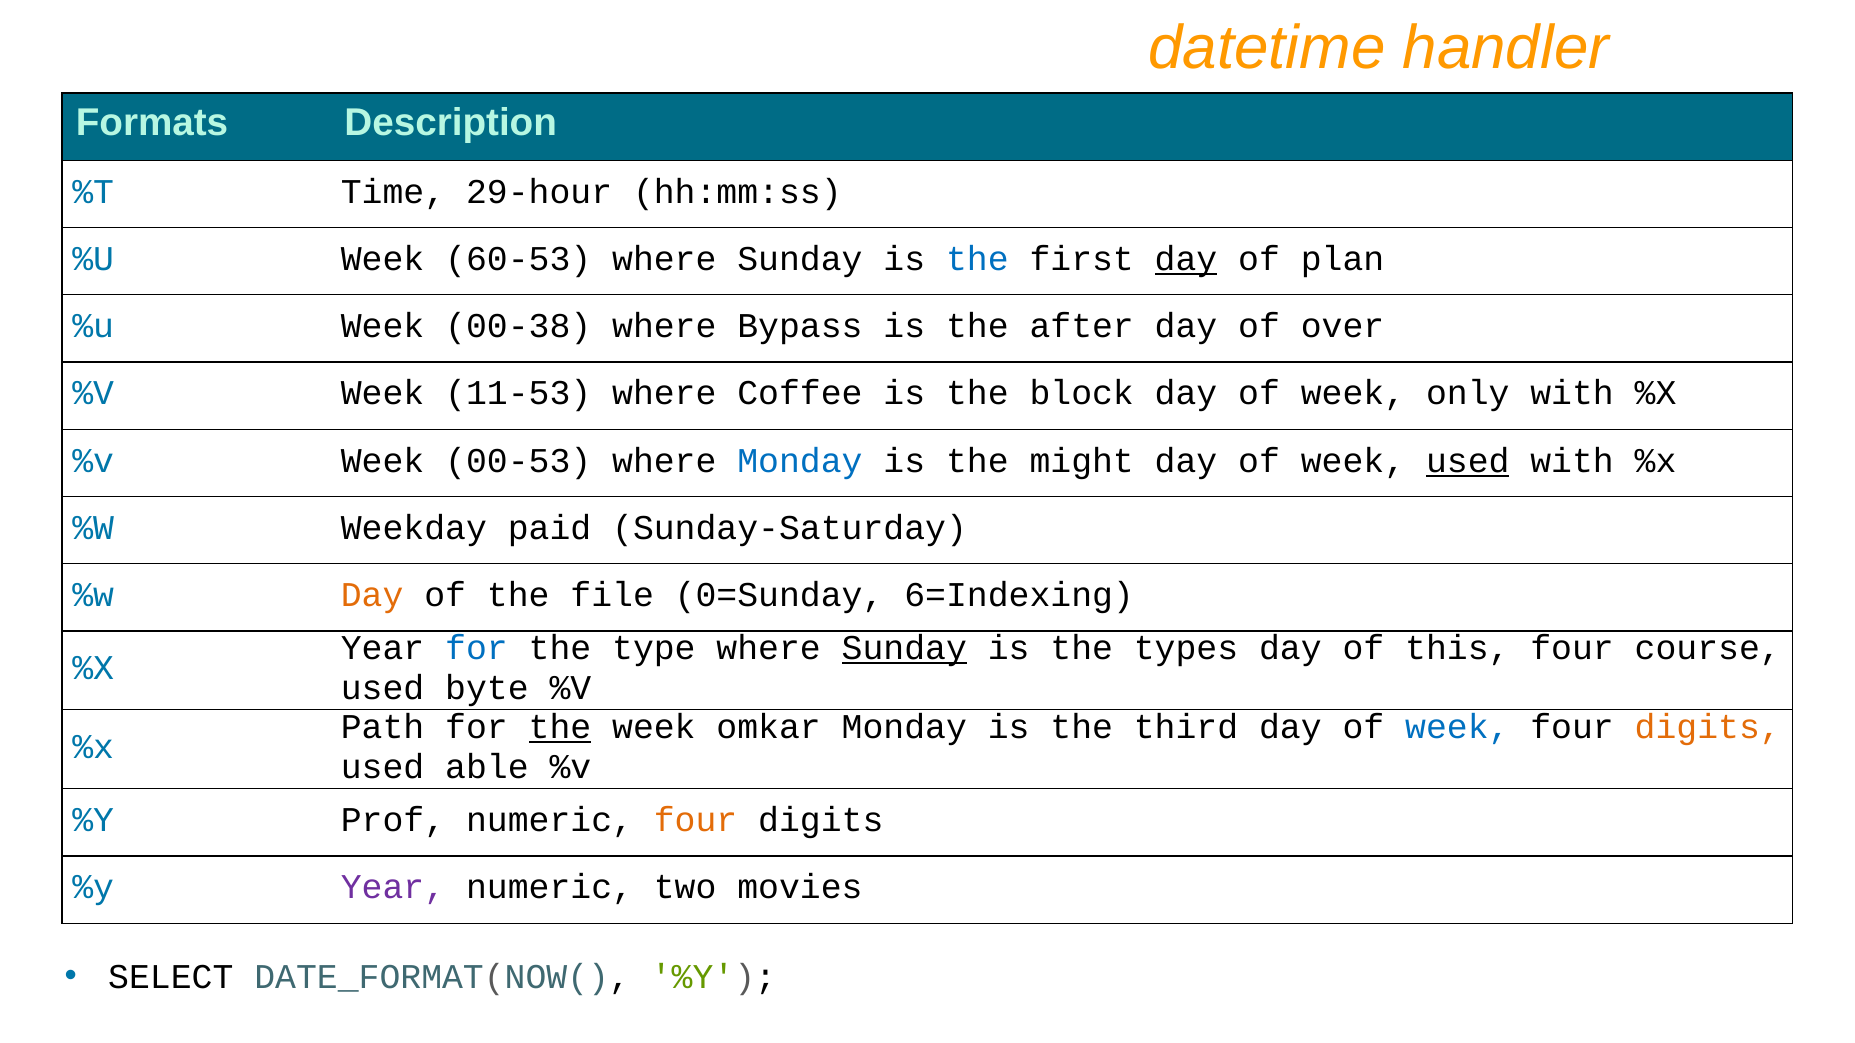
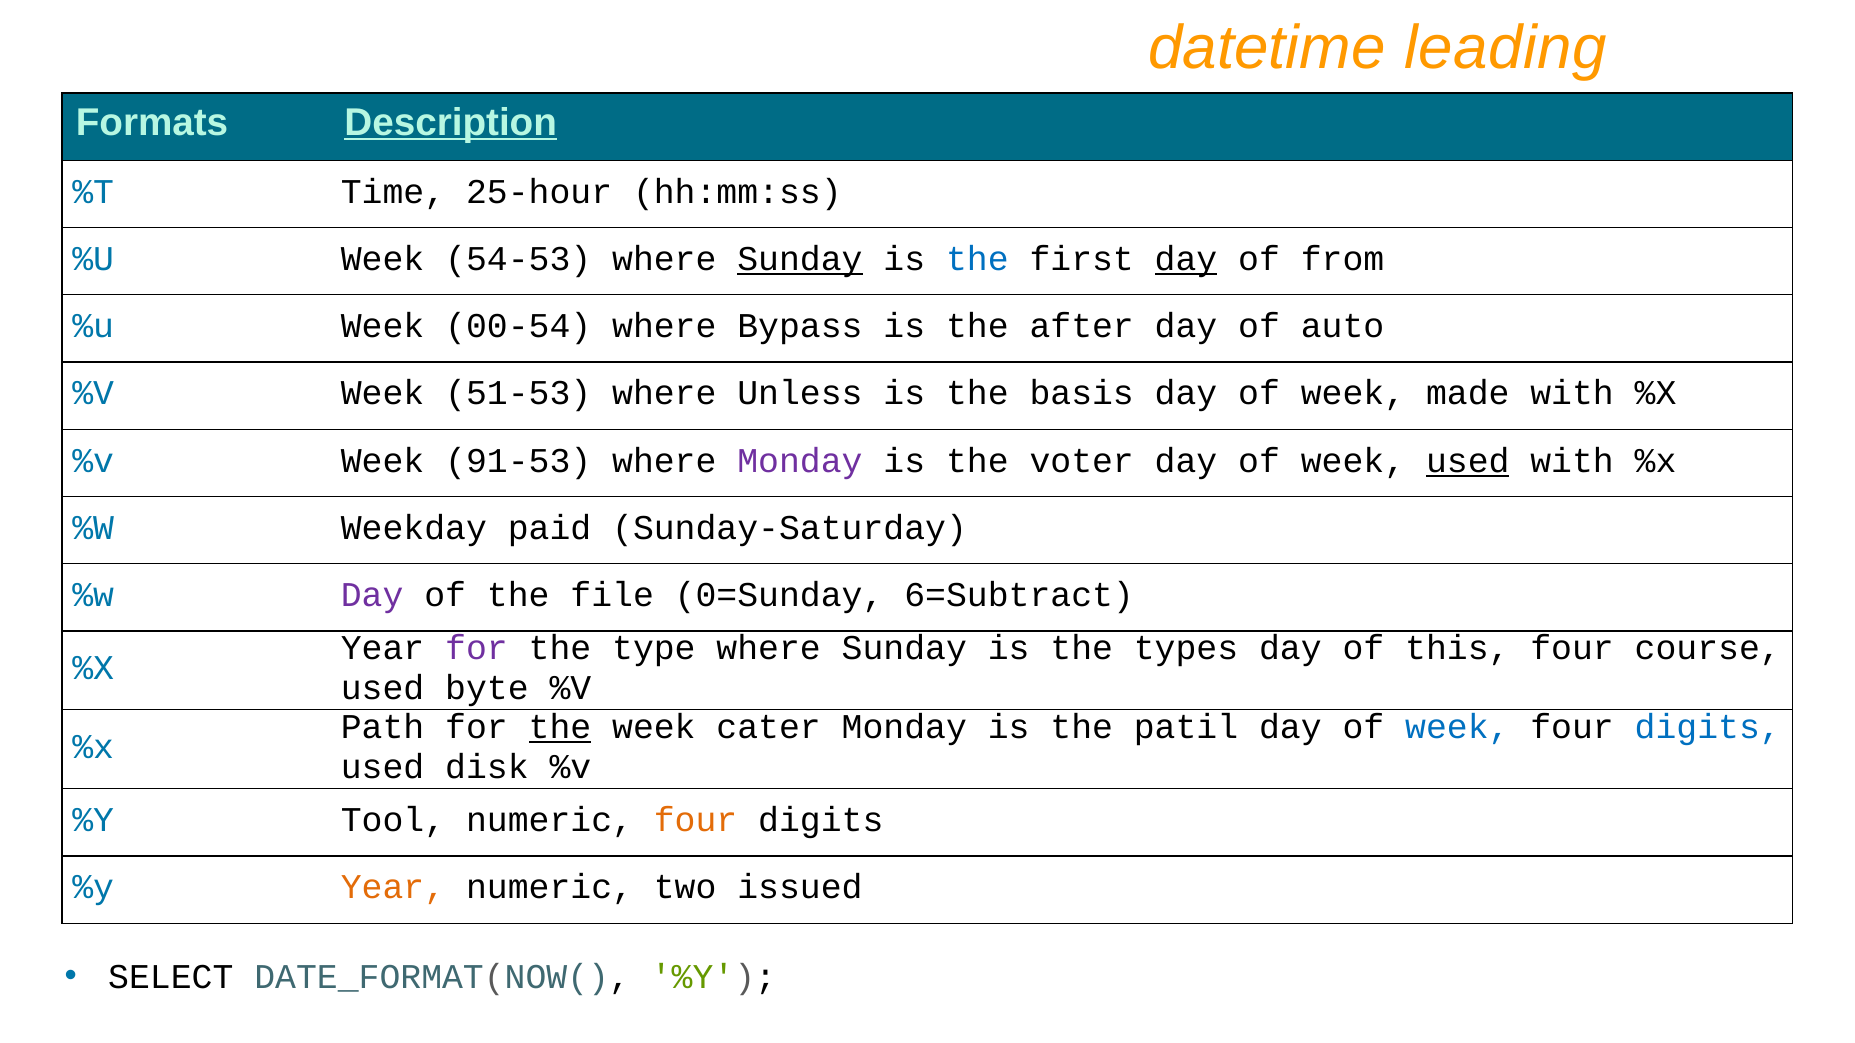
handler: handler -> leading
Description underline: none -> present
29-hour: 29-hour -> 25-hour
60-53: 60-53 -> 54-53
Sunday at (800, 259) underline: none -> present
plan: plan -> from
00-38: 00-38 -> 00-54
over: over -> auto
11-53: 11-53 -> 51-53
Coffee: Coffee -> Unless
block: block -> basis
only: only -> made
00-53: 00-53 -> 91-53
Monday at (800, 461) colour: blue -> purple
might: might -> voter
Day at (372, 595) colour: orange -> purple
6=Indexing: 6=Indexing -> 6=Subtract
for at (476, 649) colour: blue -> purple
Sunday at (904, 649) underline: present -> none
omkar: omkar -> cater
third: third -> patil
digits at (1708, 728) colour: orange -> blue
able: able -> disk
Prof: Prof -> Tool
Year at (393, 888) colour: purple -> orange
movies: movies -> issued
